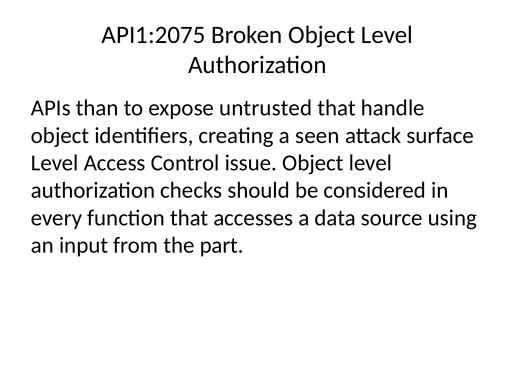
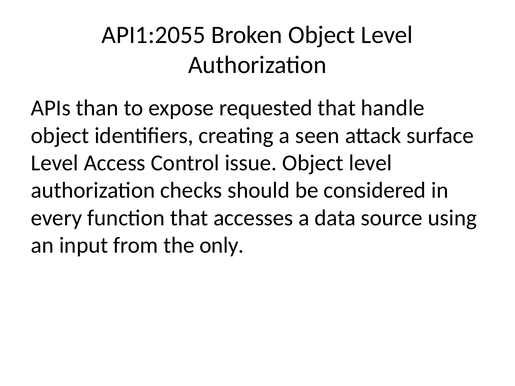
API1:2075: API1:2075 -> API1:2055
untrusted: untrusted -> requested
part: part -> only
